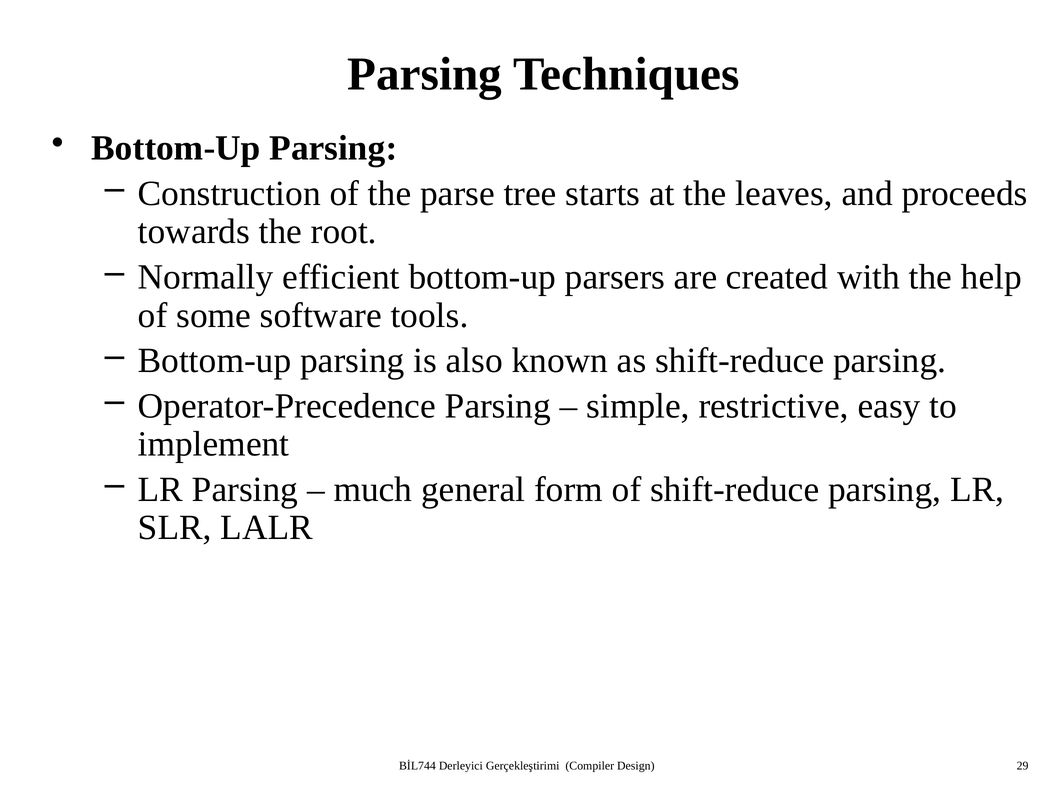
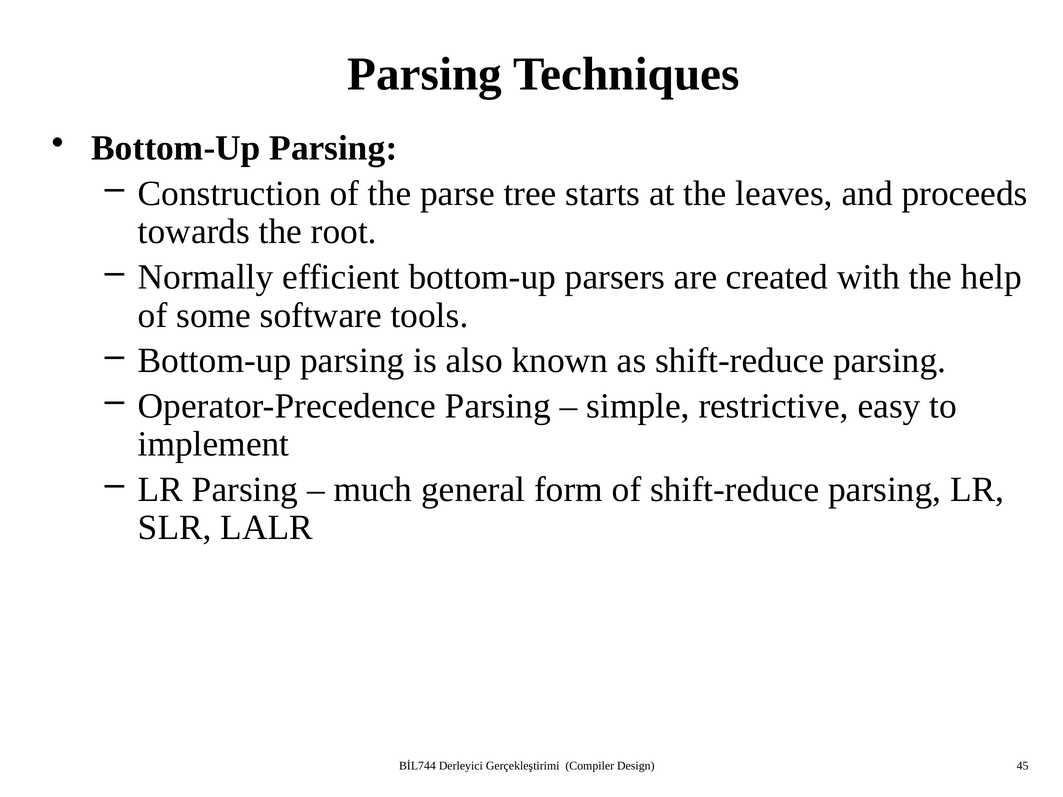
29: 29 -> 45
